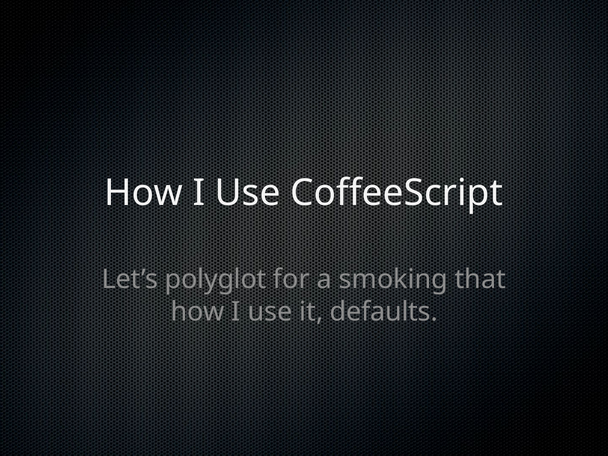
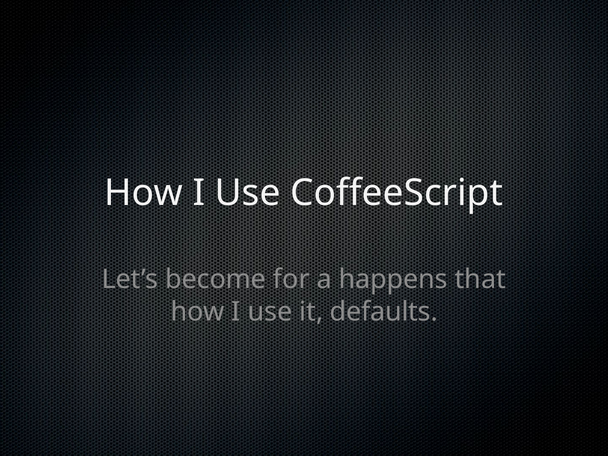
polyglot: polyglot -> become
smoking: smoking -> happens
